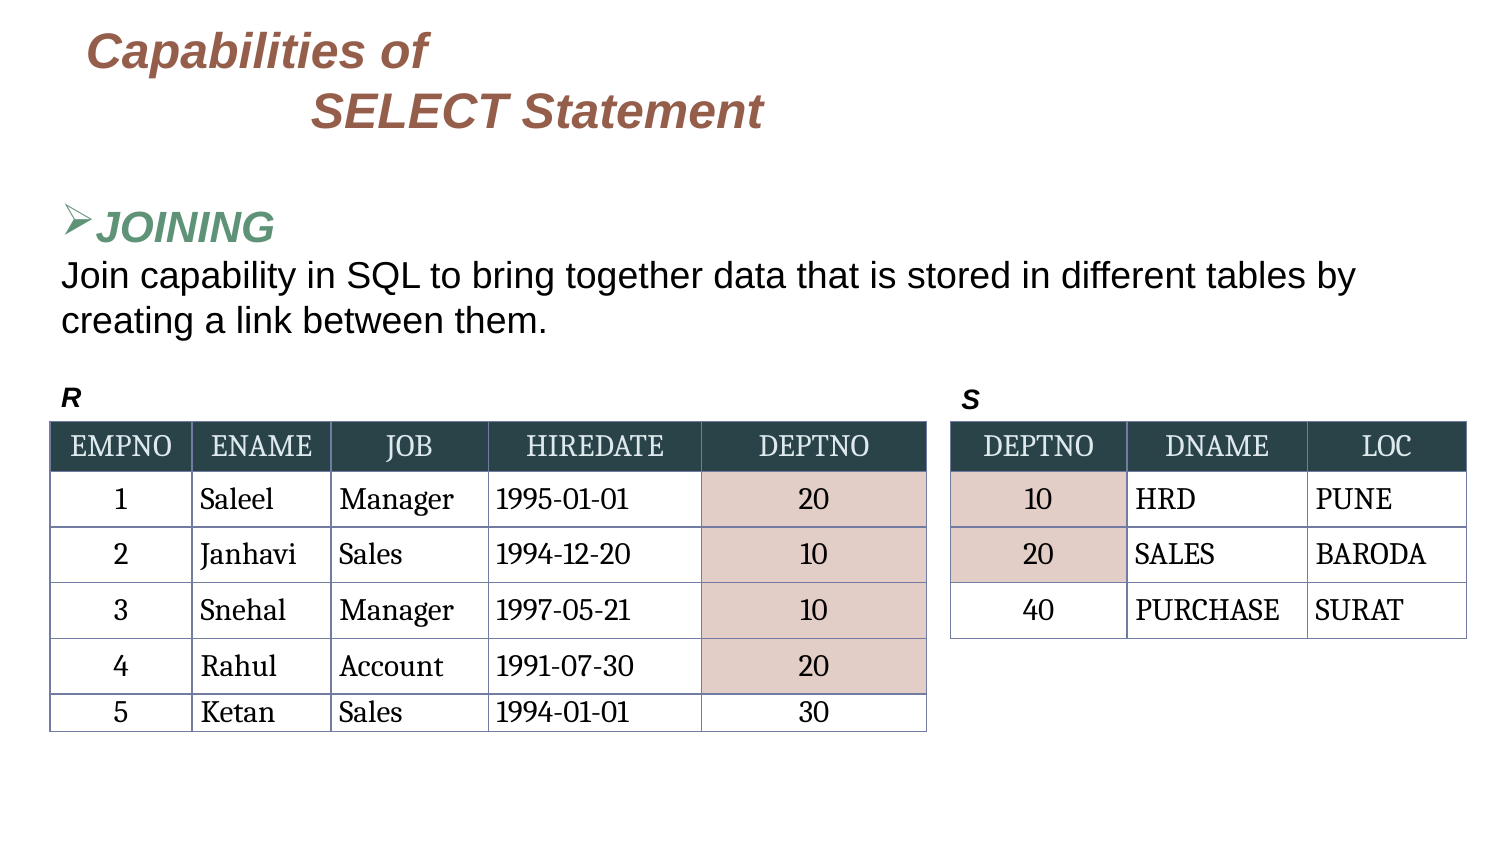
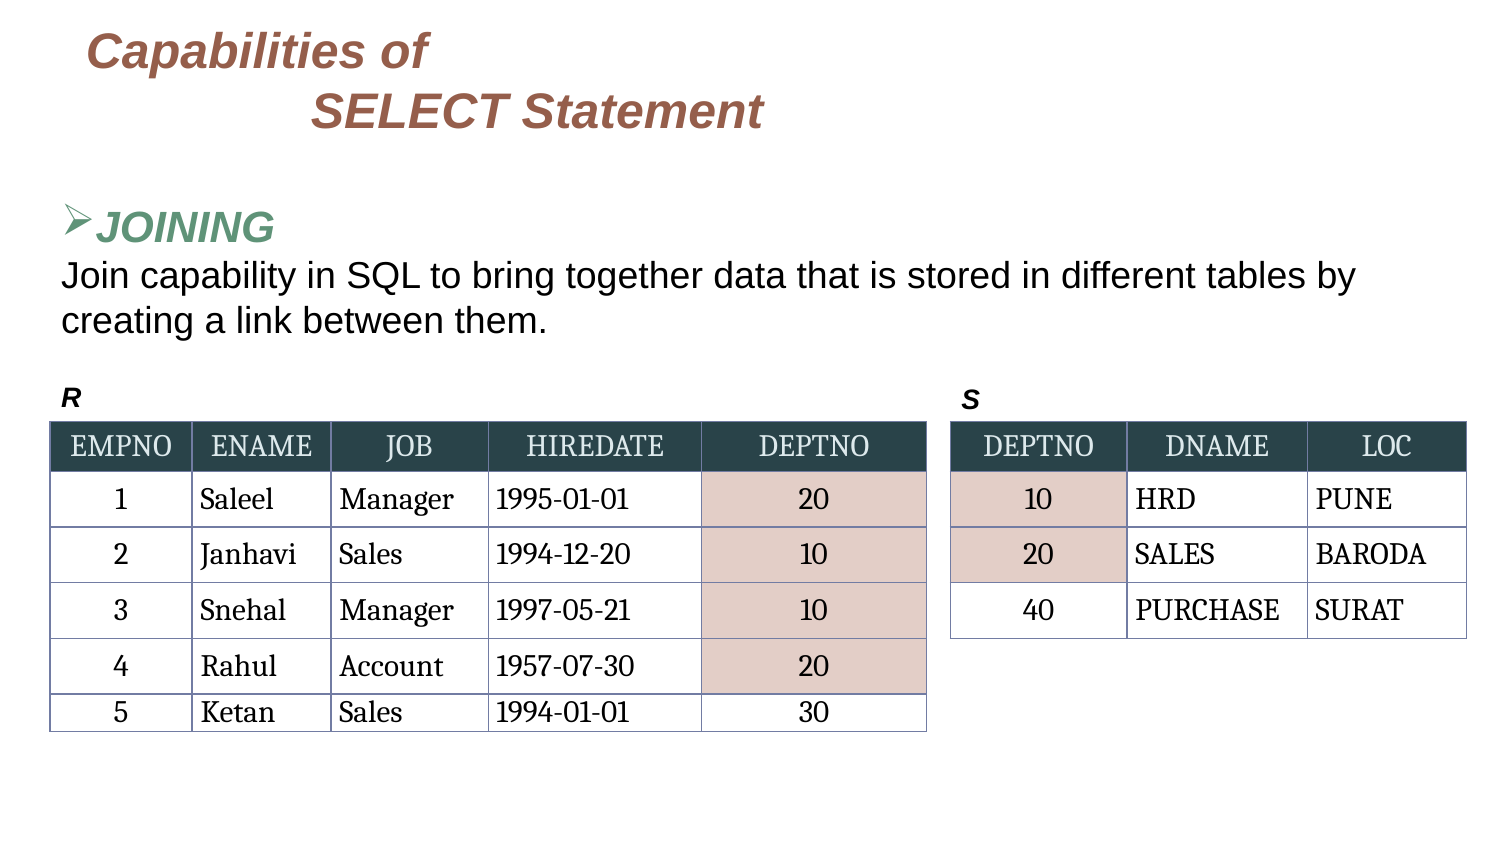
1991-07-30: 1991-07-30 -> 1957-07-30
